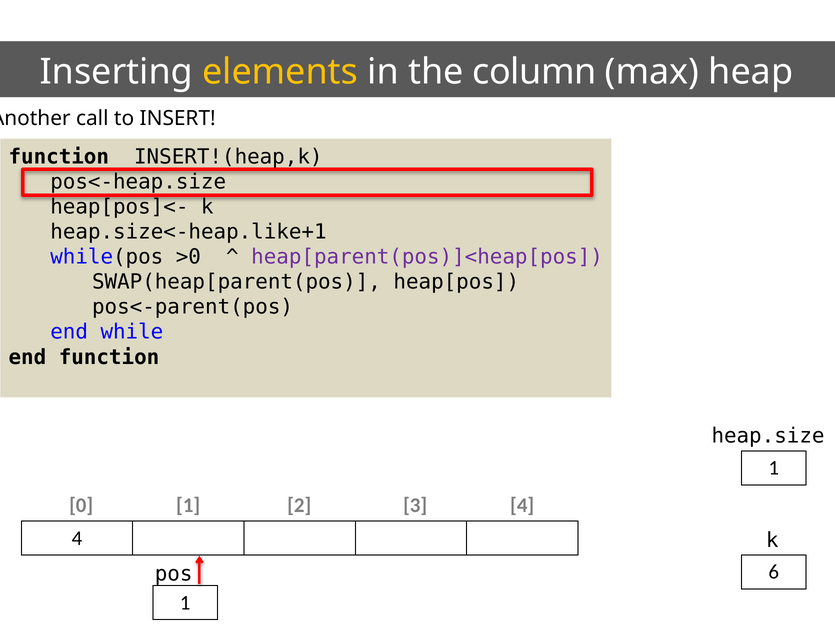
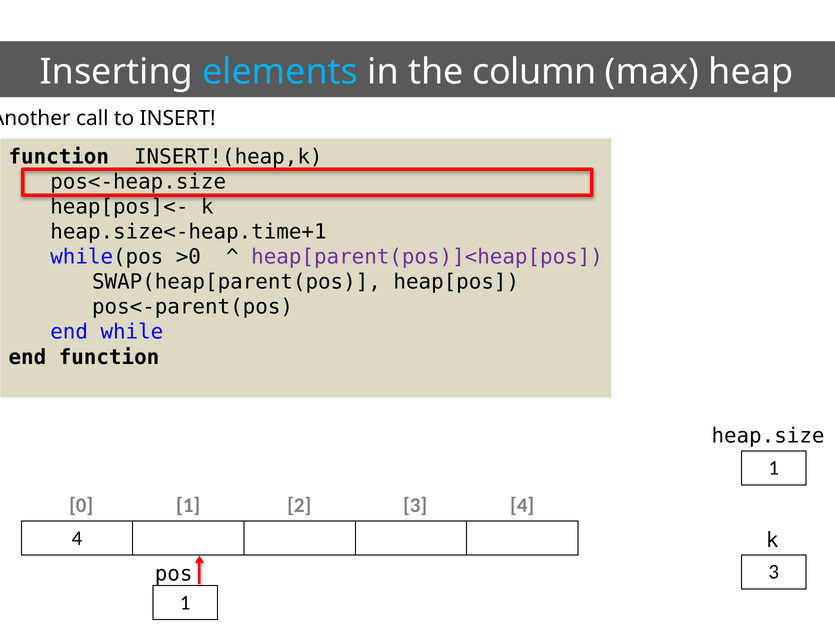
elements colour: yellow -> light blue
heap.size<-heap.like+1: heap.size<-heap.like+1 -> heap.size<-heap.time+1
pos 6: 6 -> 3
